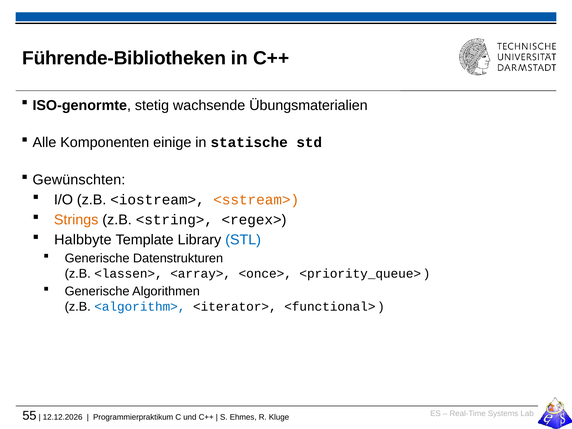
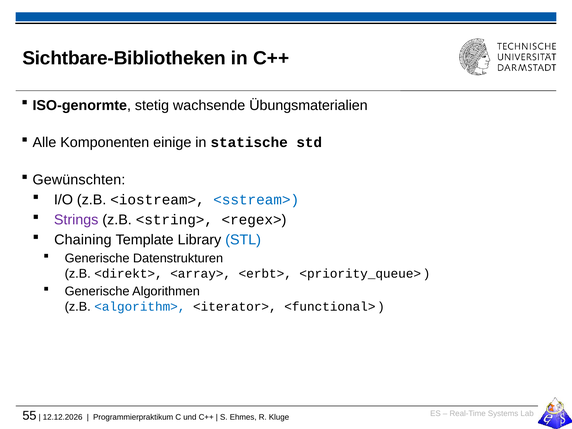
Führende-Bibliotheken: Führende-Bibliotheken -> Sichtbare-Bibliotheken
<sstream> colour: orange -> blue
Strings colour: orange -> purple
Halbbyte: Halbbyte -> Chaining
<lassen>: <lassen> -> <direkt>
<once>: <once> -> <erbt>
